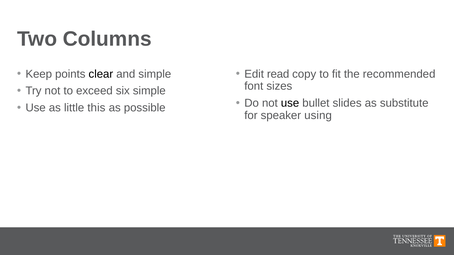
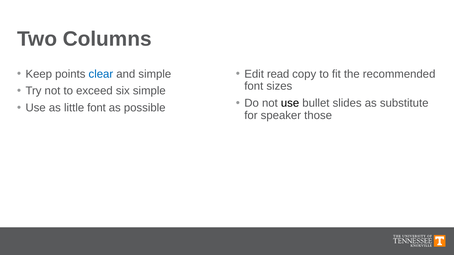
clear colour: black -> blue
little this: this -> font
using: using -> those
